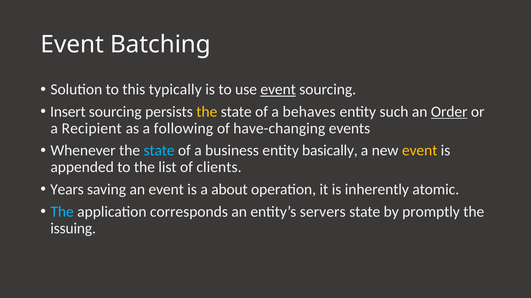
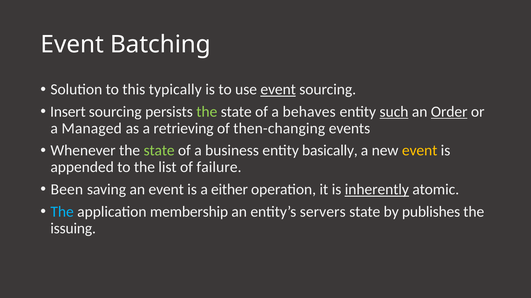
the at (207, 112) colour: yellow -> light green
such underline: none -> present
Recipient: Recipient -> Managed
following: following -> retrieving
have-changing: have-changing -> then-changing
state at (159, 151) colour: light blue -> light green
clients: clients -> failure
Years: Years -> Been
about: about -> either
inherently underline: none -> present
corresponds: corresponds -> membership
promptly: promptly -> publishes
